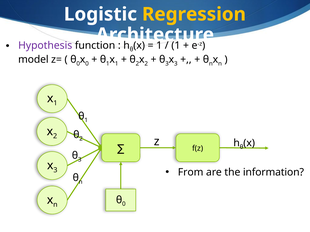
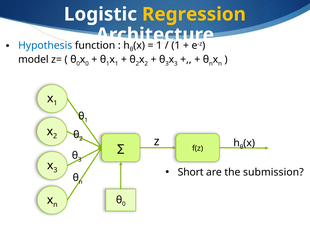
Hypothesis colour: purple -> blue
From: From -> Short
information: information -> submission
